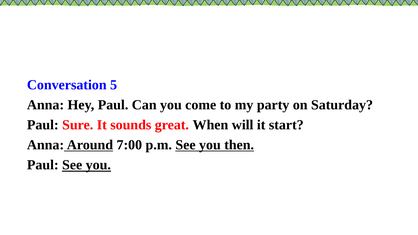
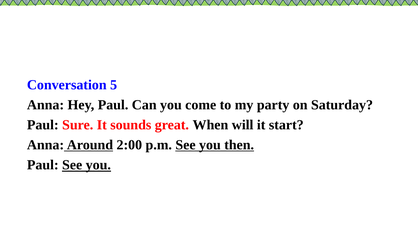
7:00: 7:00 -> 2:00
